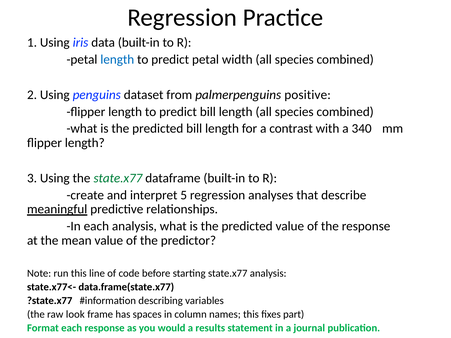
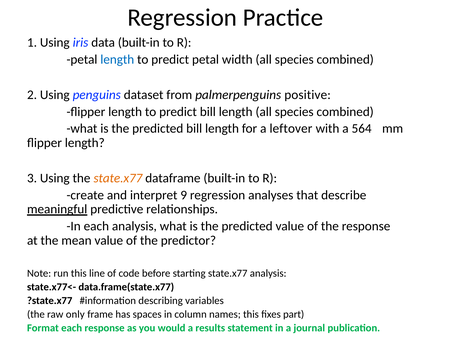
contrast: contrast -> leftover
340: 340 -> 564
state.x77 at (118, 178) colour: green -> orange
5: 5 -> 9
look: look -> only
